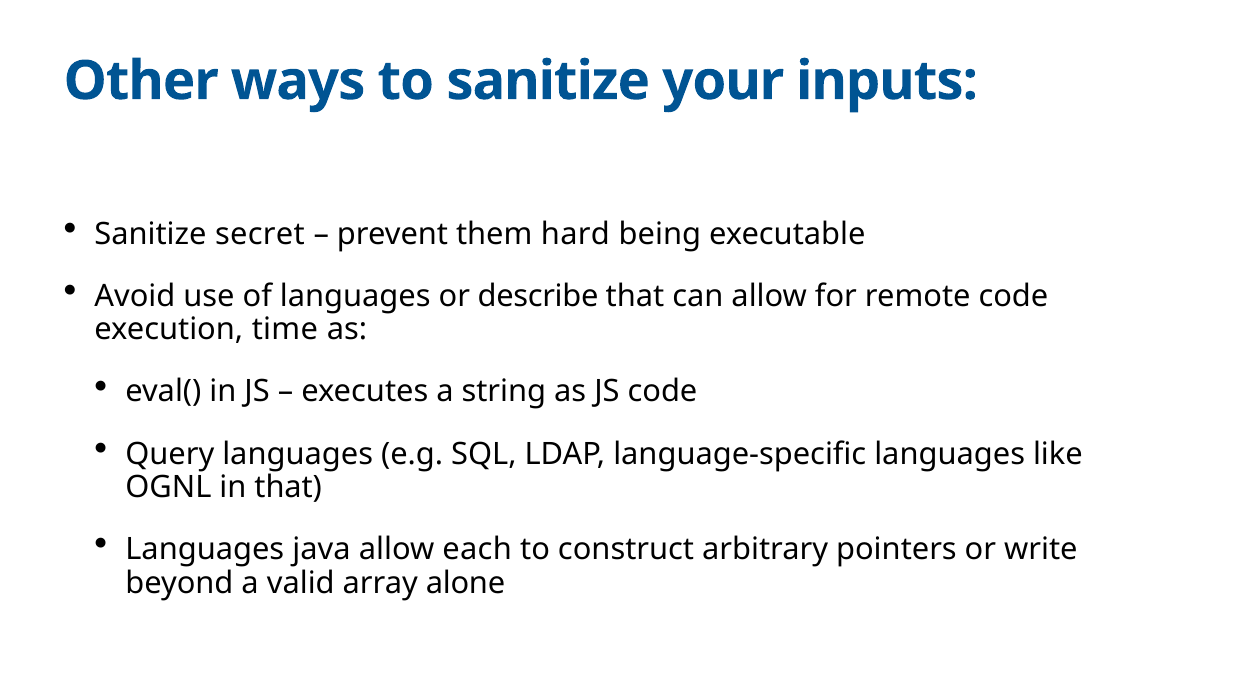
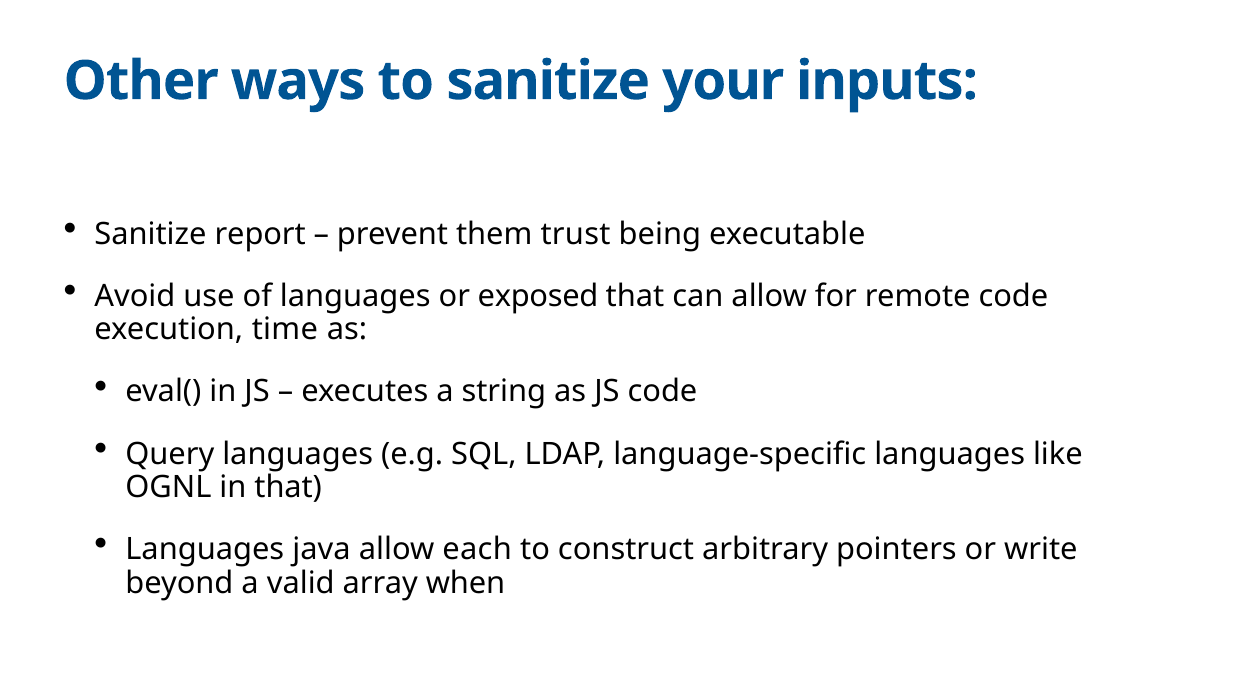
secret: secret -> report
hard: hard -> trust
describe: describe -> exposed
alone: alone -> when
